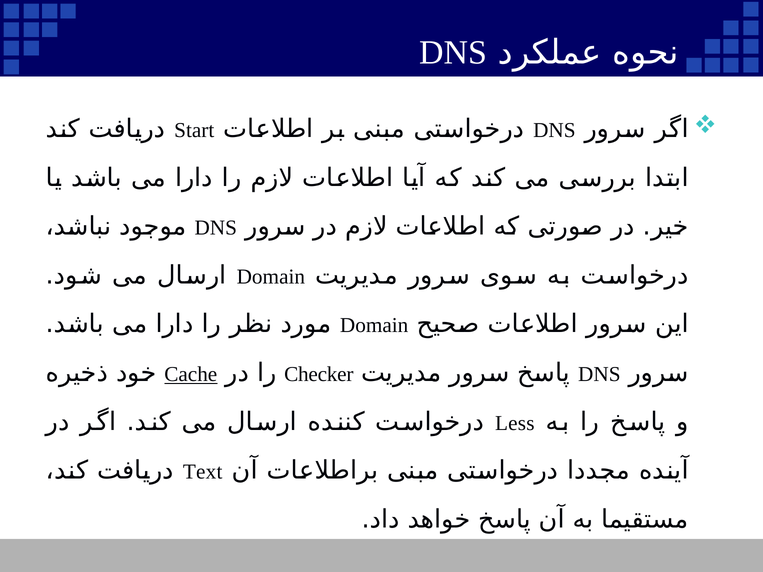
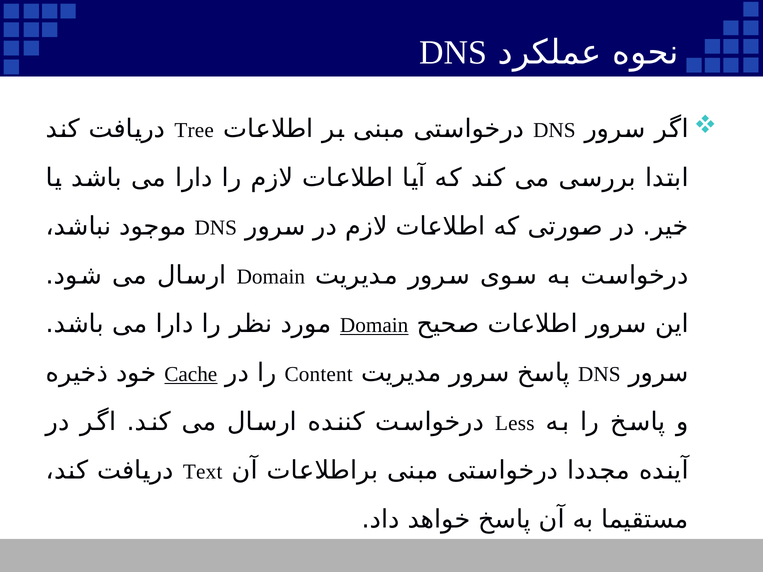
Start: Start -> Tree
Domain at (374, 326) underline: none -> present
Checker: Checker -> Content
